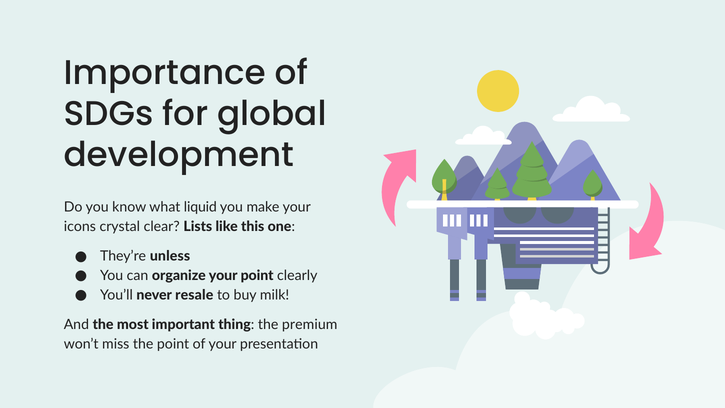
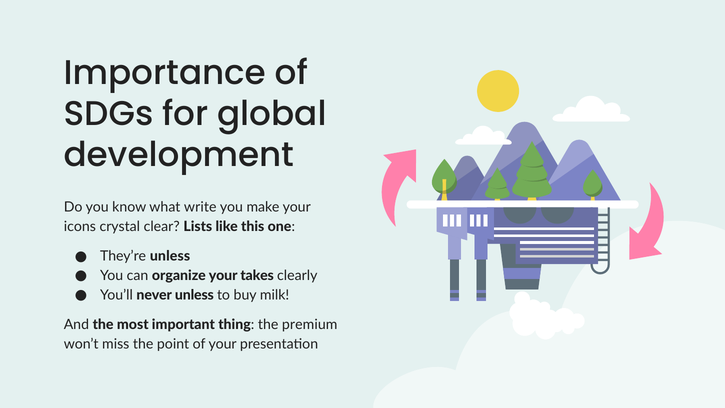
liquid: liquid -> write
your point: point -> takes
never resale: resale -> unless
